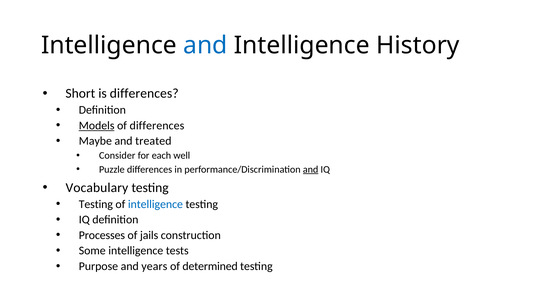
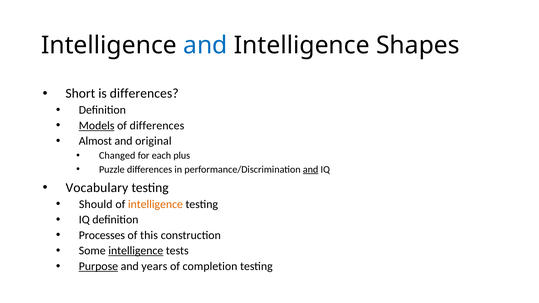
History: History -> Shapes
Maybe: Maybe -> Almost
treated: treated -> original
Consider: Consider -> Changed
well: well -> plus
Testing at (96, 204): Testing -> Should
intelligence at (155, 204) colour: blue -> orange
jails: jails -> this
intelligence at (136, 251) underline: none -> present
Purpose underline: none -> present
determined: determined -> completion
